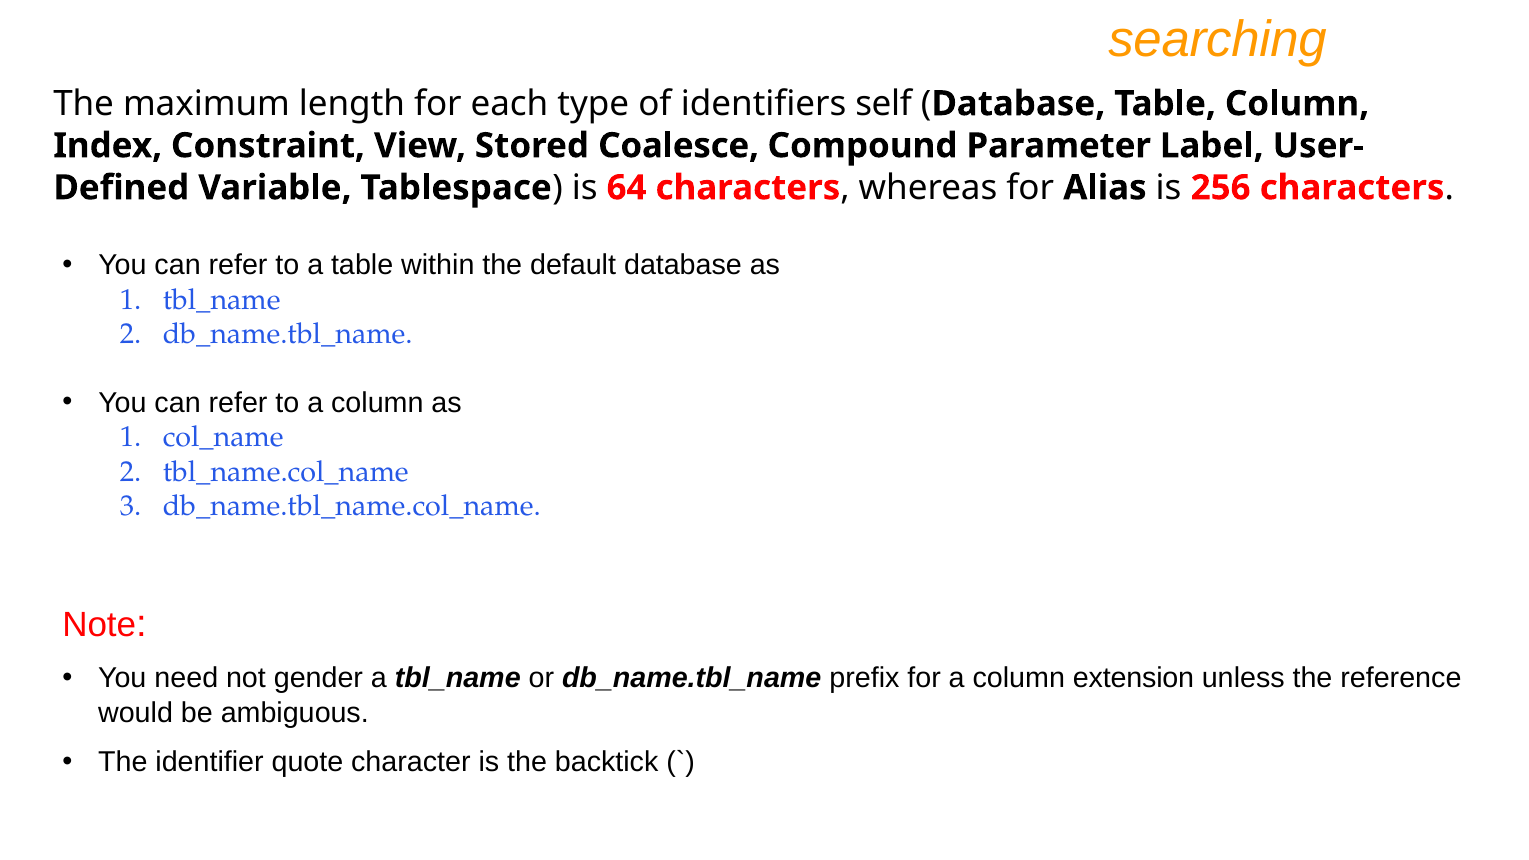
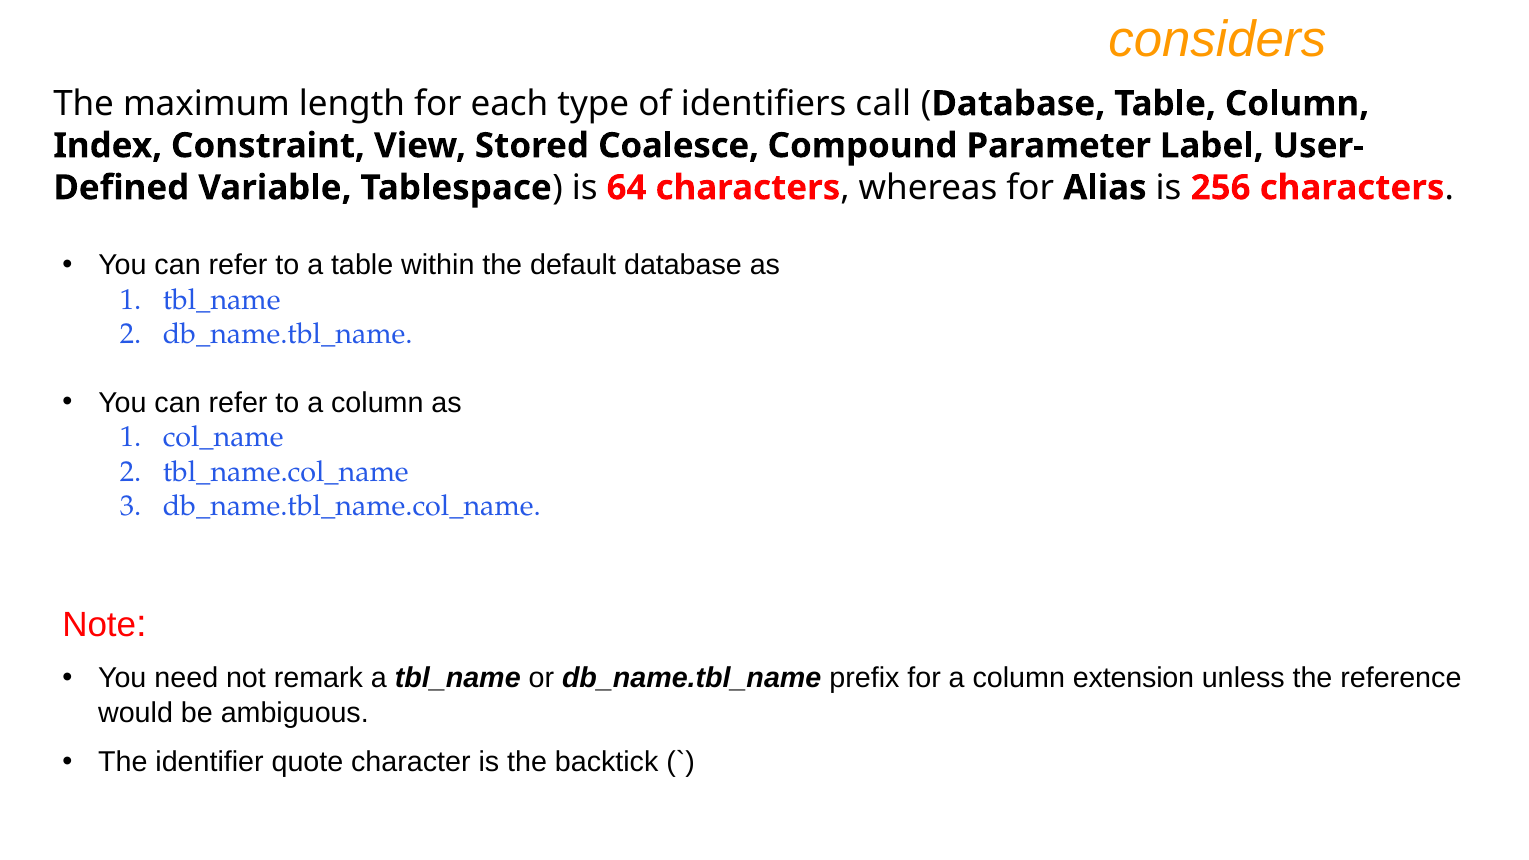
searching: searching -> considers
self: self -> call
gender: gender -> remark
